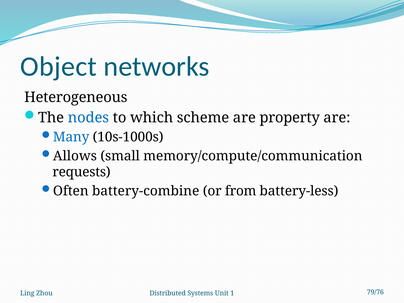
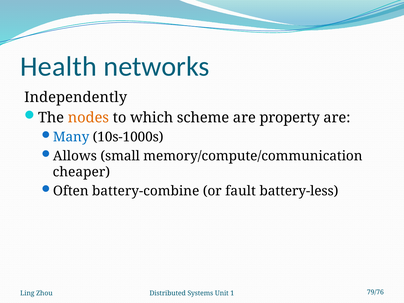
Object: Object -> Health
Heterogeneous: Heterogeneous -> Independently
nodes colour: blue -> orange
requests: requests -> cheaper
from: from -> fault
